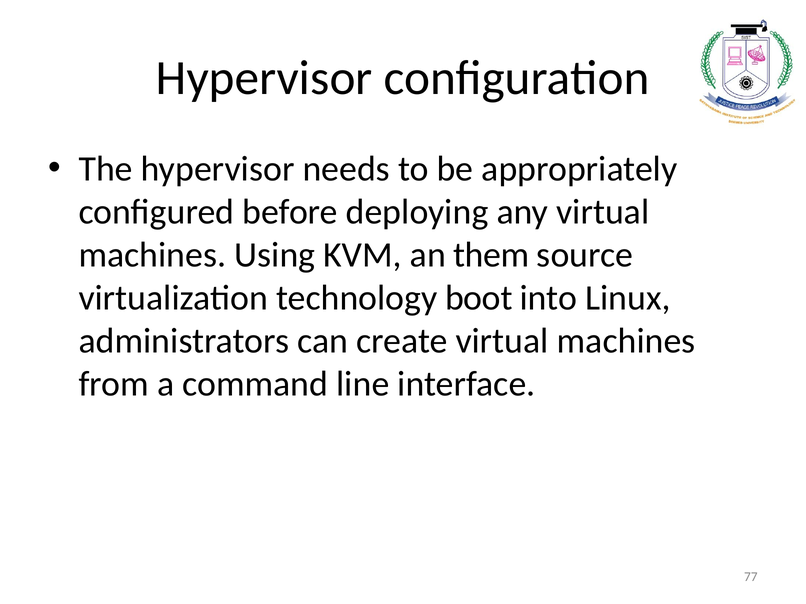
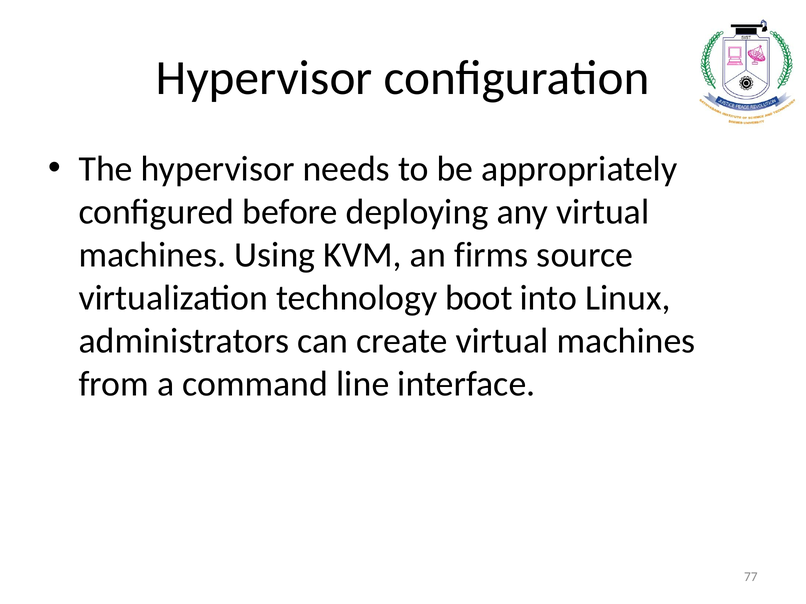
them: them -> firms
